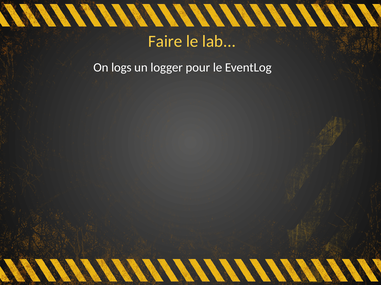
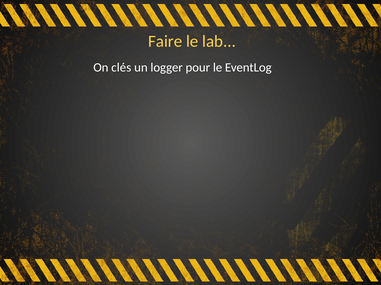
logs: logs -> clés
